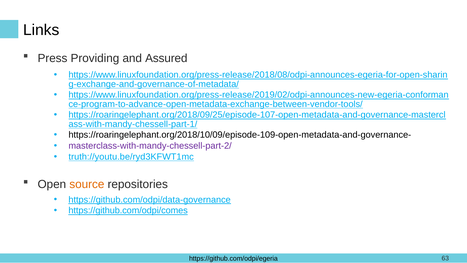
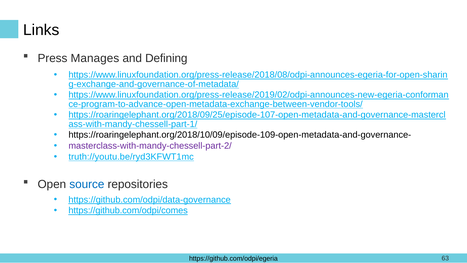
Providing: Providing -> Manages
Assured: Assured -> Defining
source colour: orange -> blue
